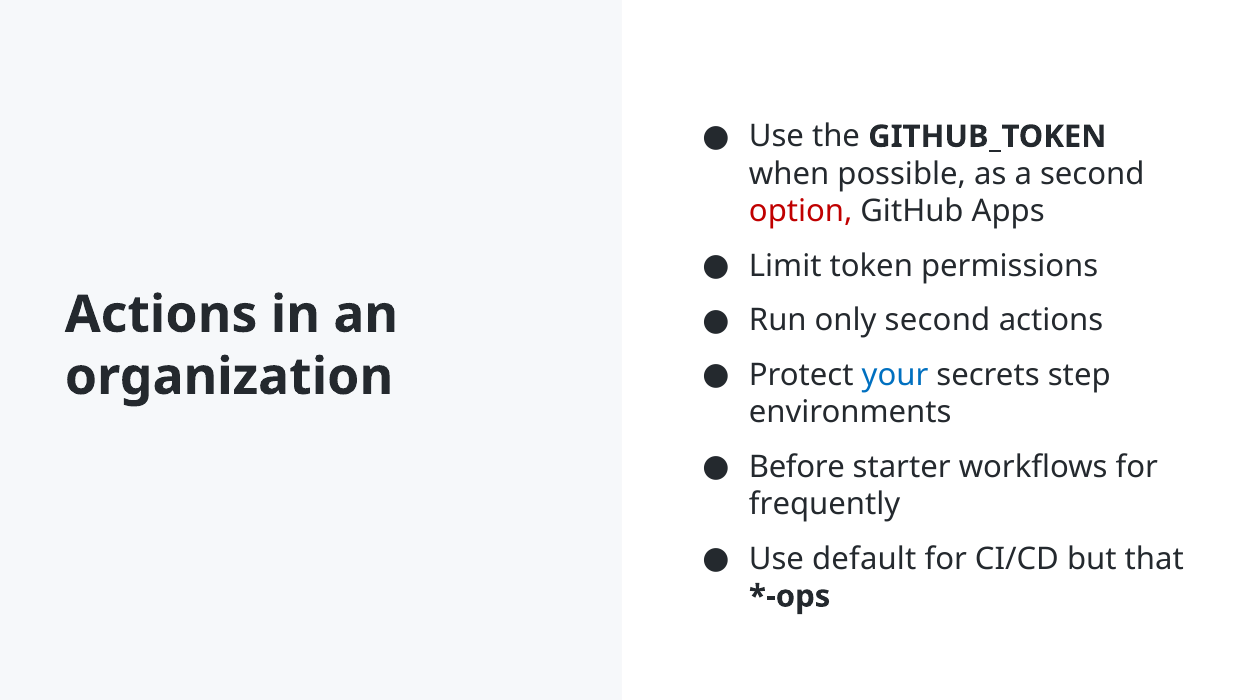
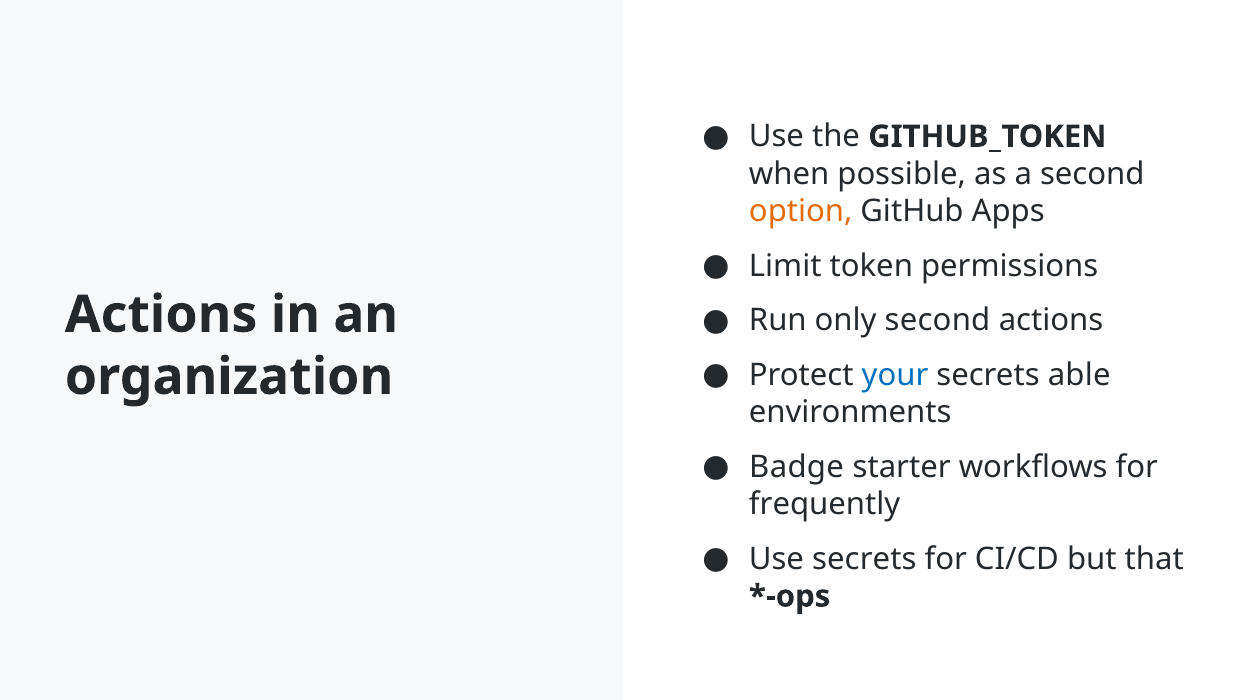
option colour: red -> orange
step: step -> able
Before: Before -> Badge
Use default: default -> secrets
